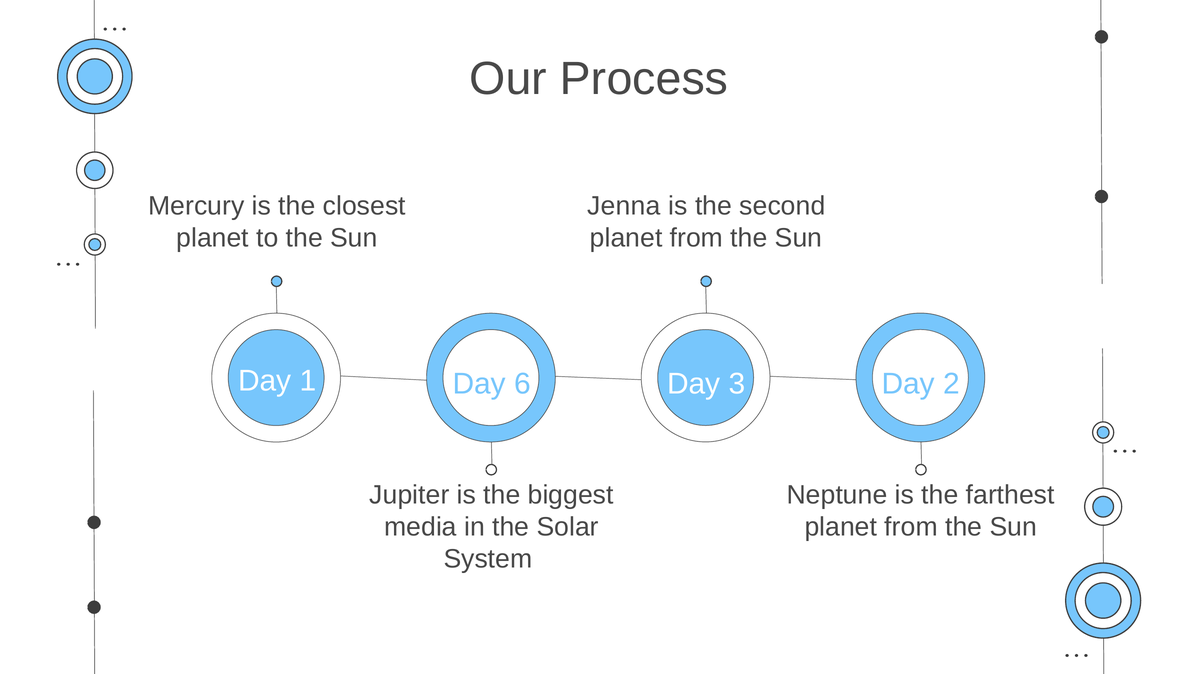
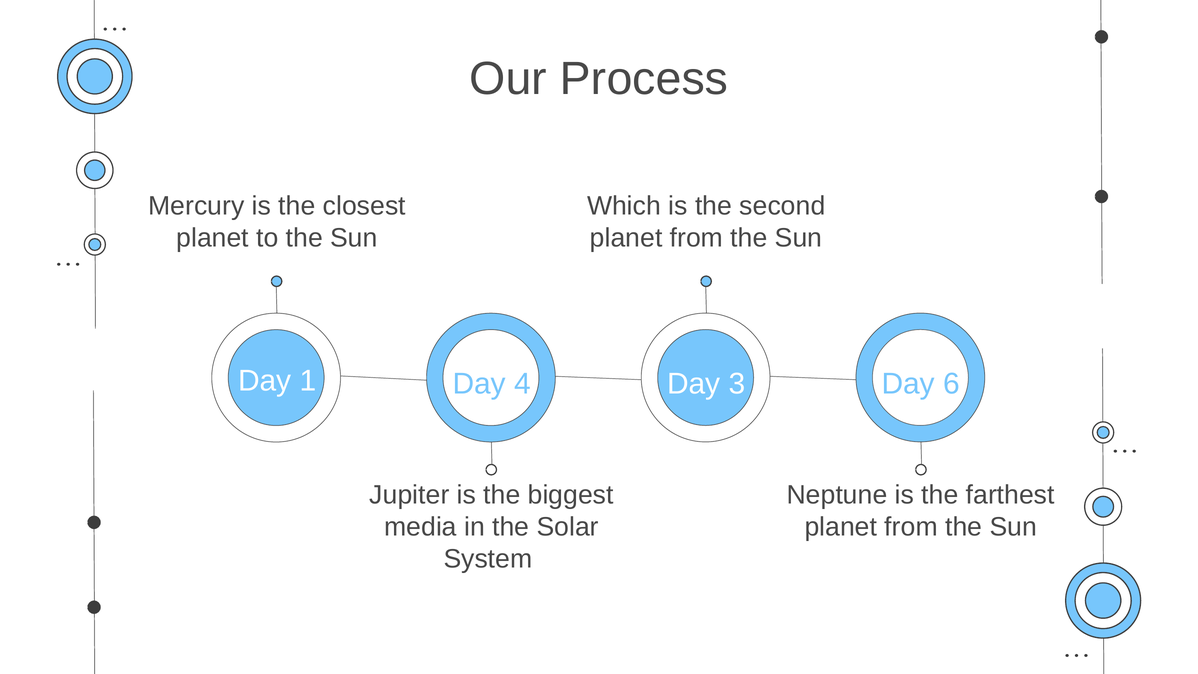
Jenna: Jenna -> Which
6: 6 -> 4
2: 2 -> 6
